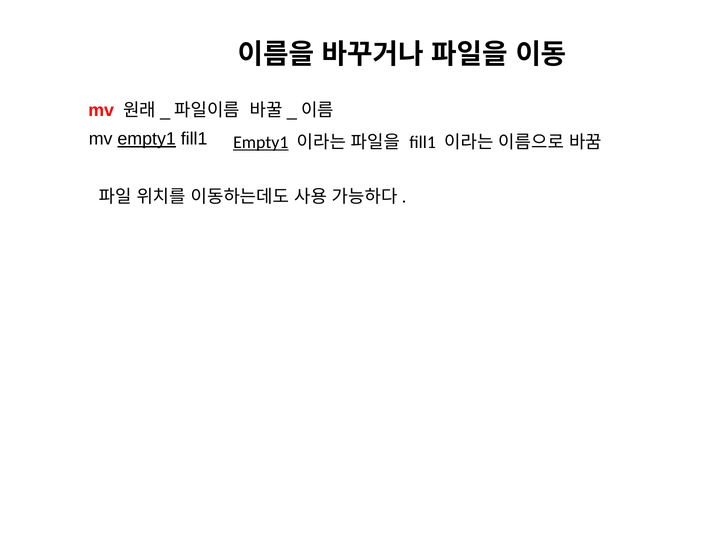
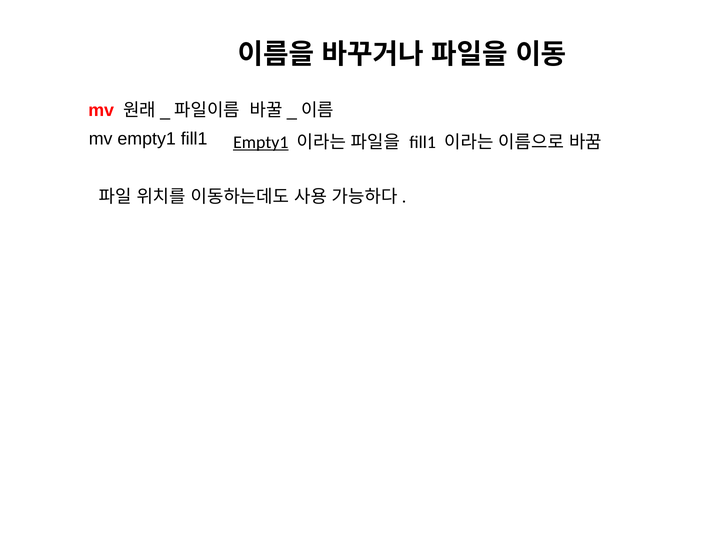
empty1 at (147, 139) underline: present -> none
